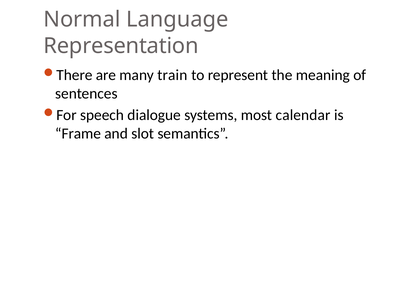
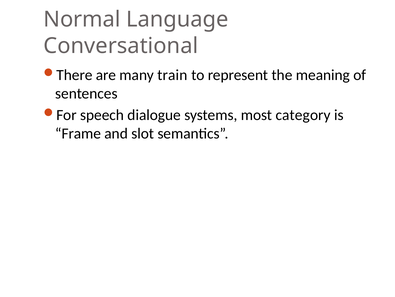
Representation: Representation -> Conversational
calendar: calendar -> category
